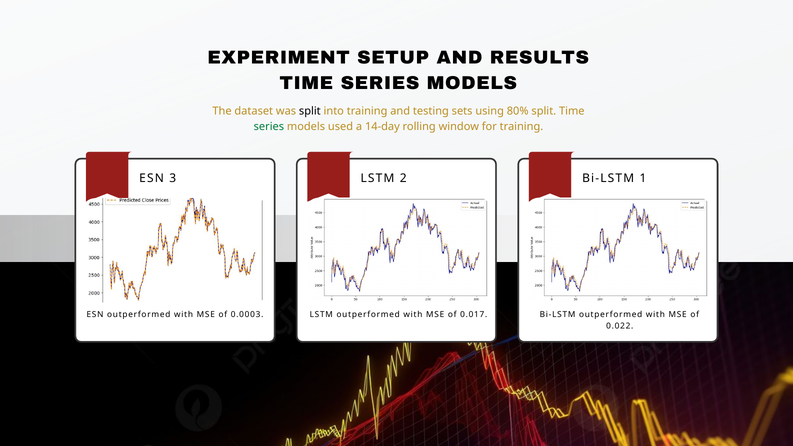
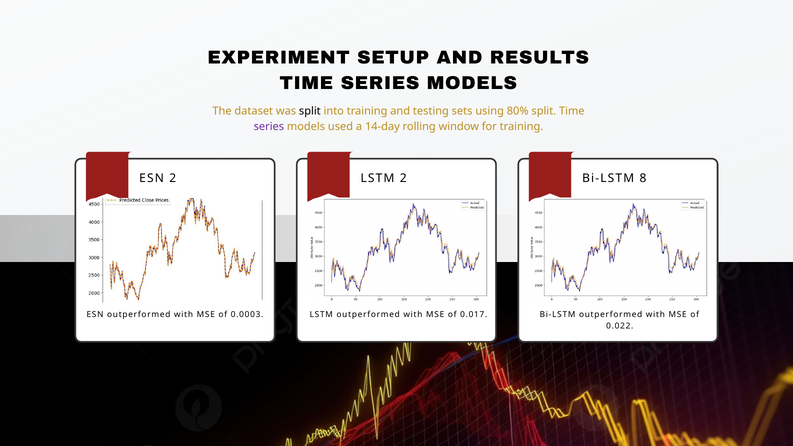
series at (269, 127) colour: green -> purple
ESN 3: 3 -> 2
1: 1 -> 8
